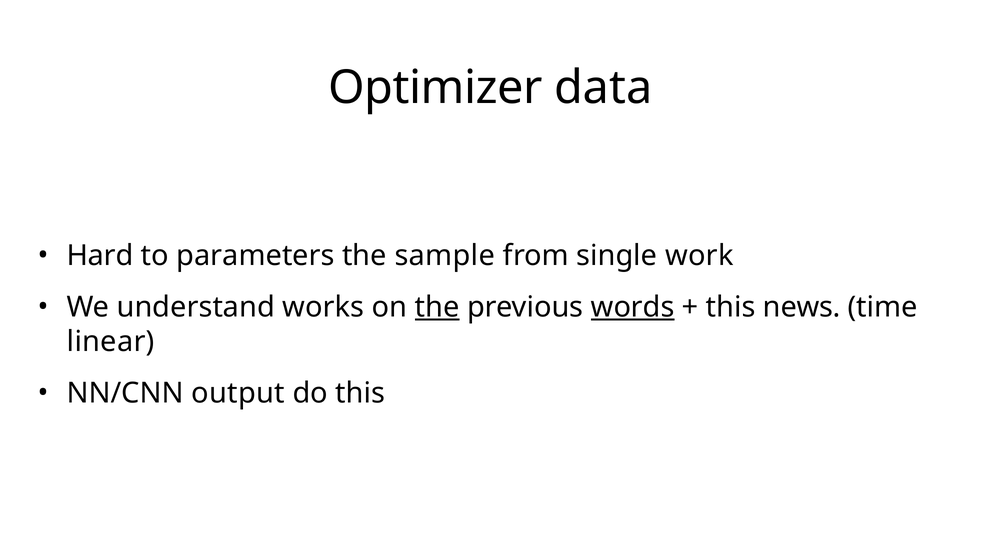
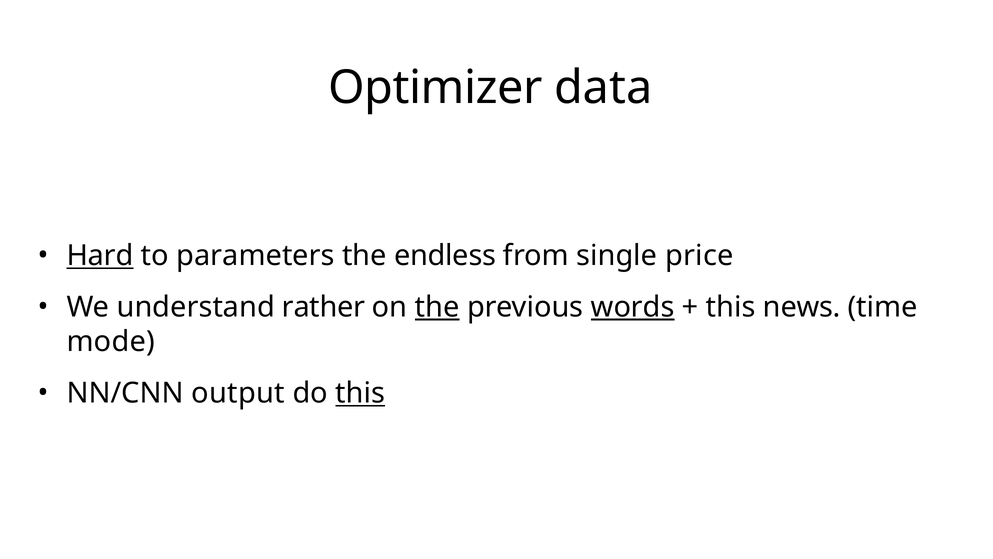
Hard underline: none -> present
sample: sample -> endless
work: work -> price
works: works -> rather
linear: linear -> mode
this at (360, 393) underline: none -> present
